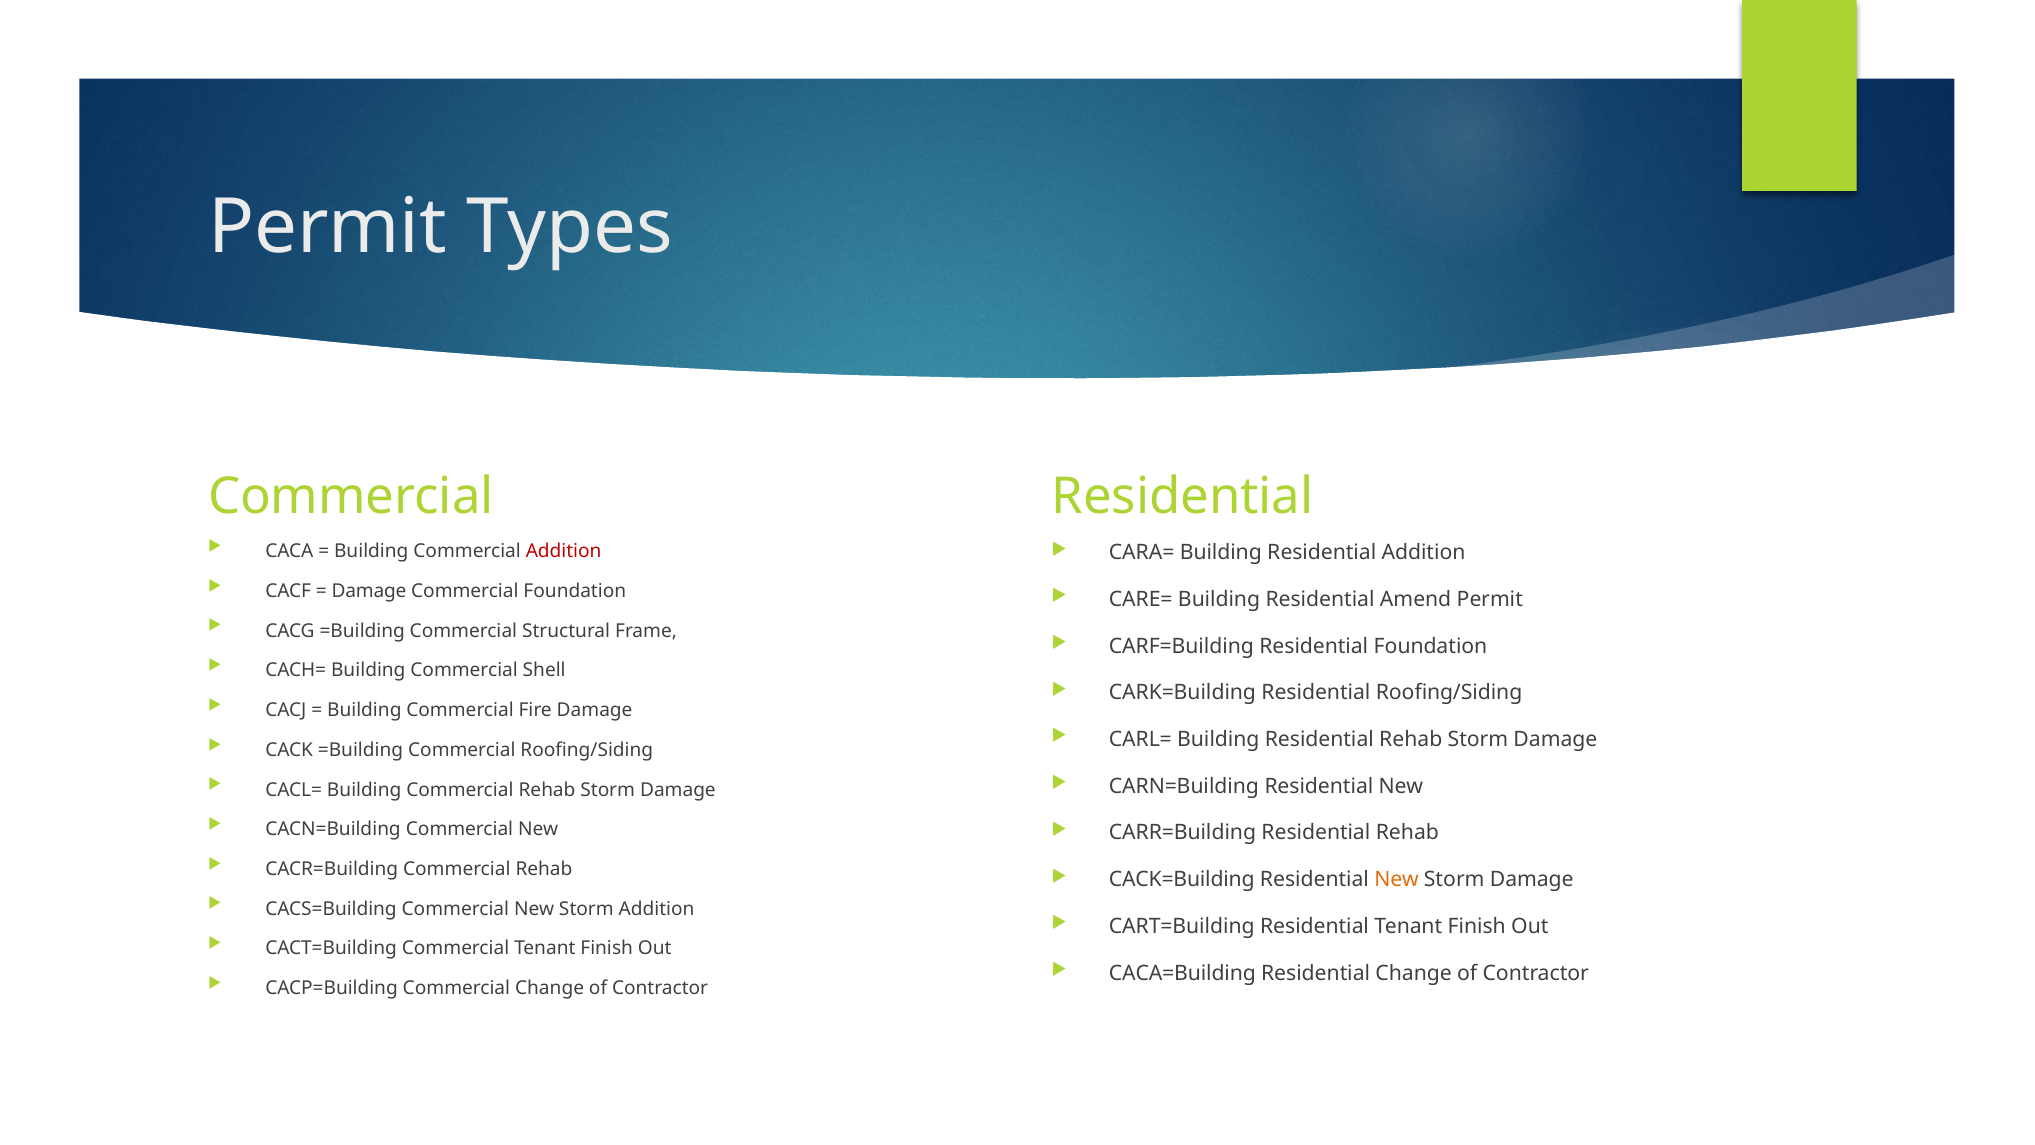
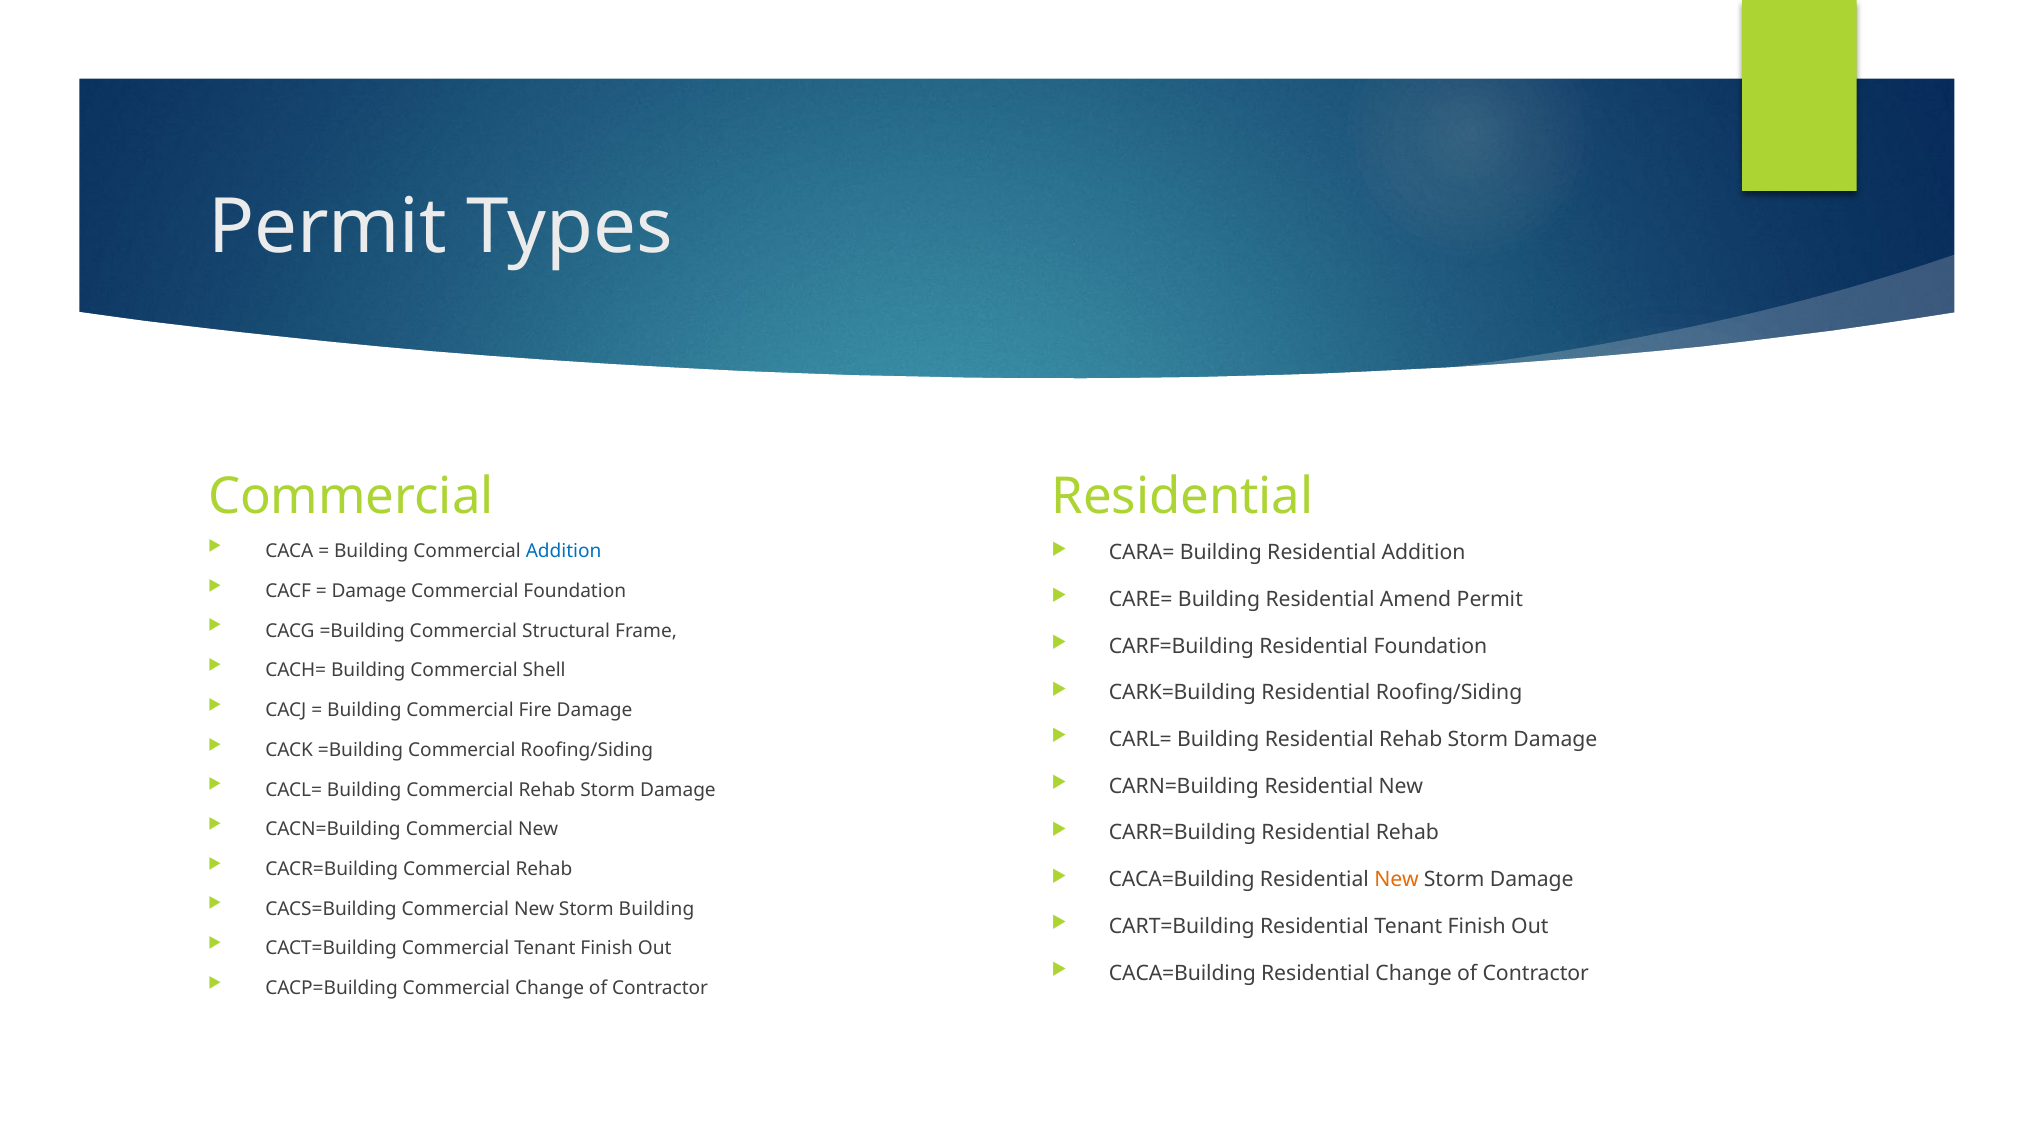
Addition at (564, 551) colour: red -> blue
CACK=Building at (1182, 879): CACK=Building -> CACA=Building
Storm Addition: Addition -> Building
